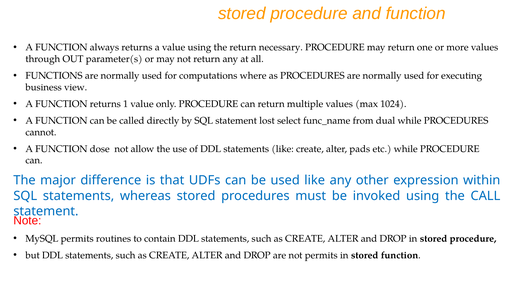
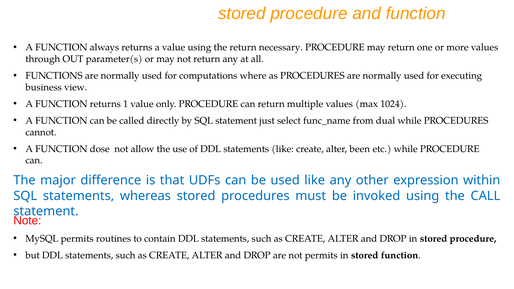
lost: lost -> just
pads: pads -> been
